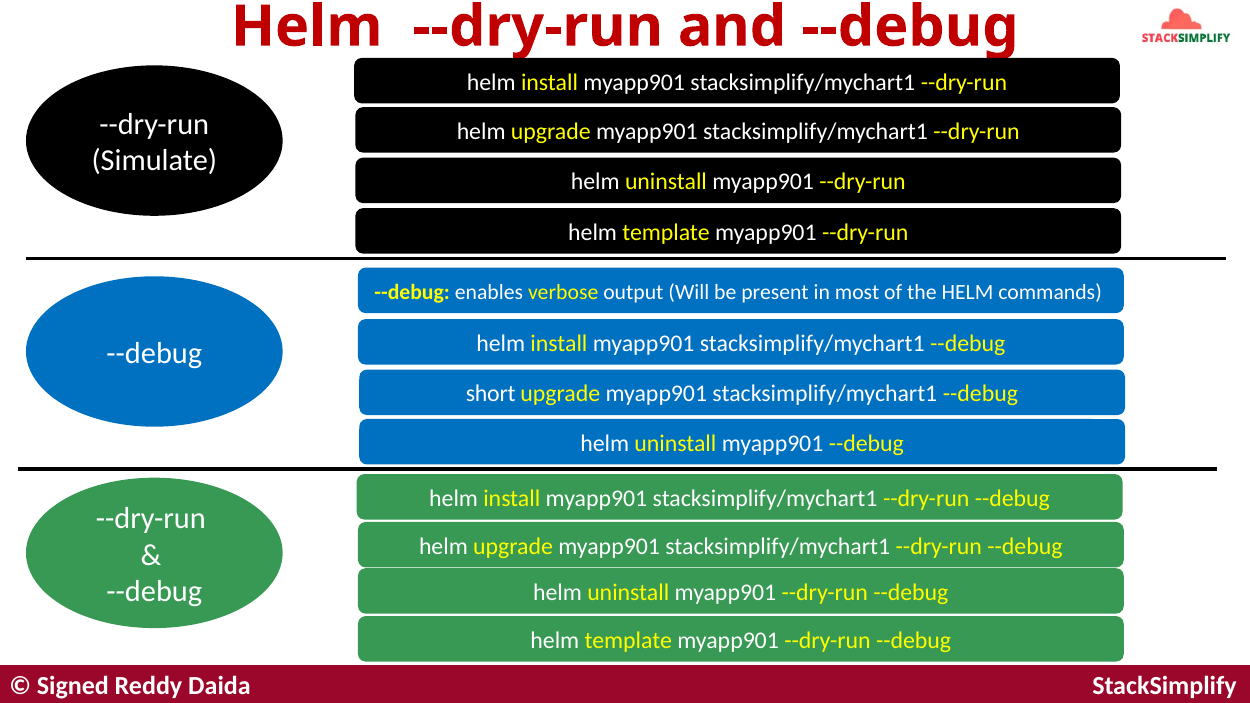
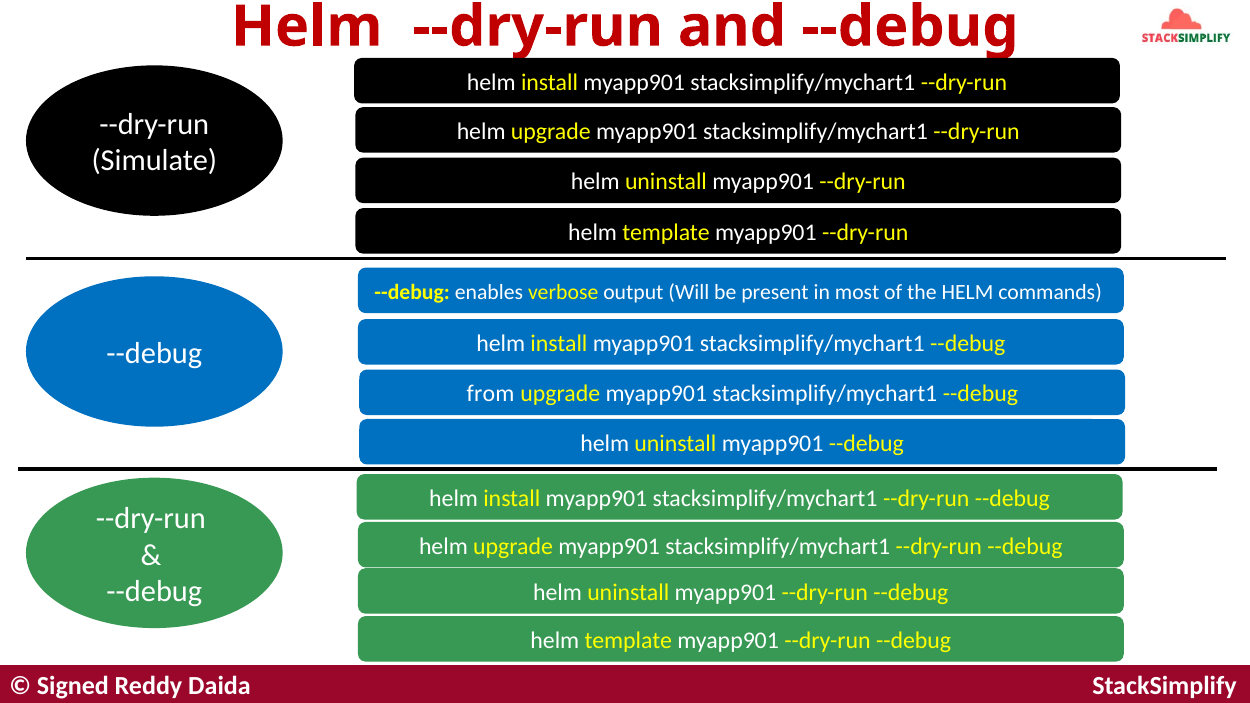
short: short -> from
